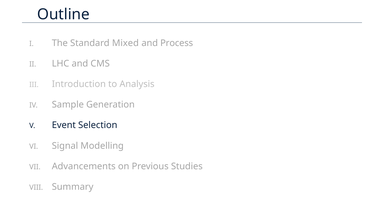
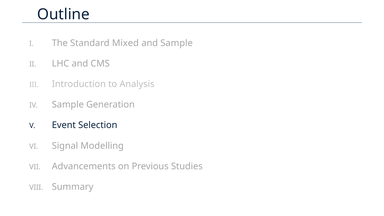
and Process: Process -> Sample
